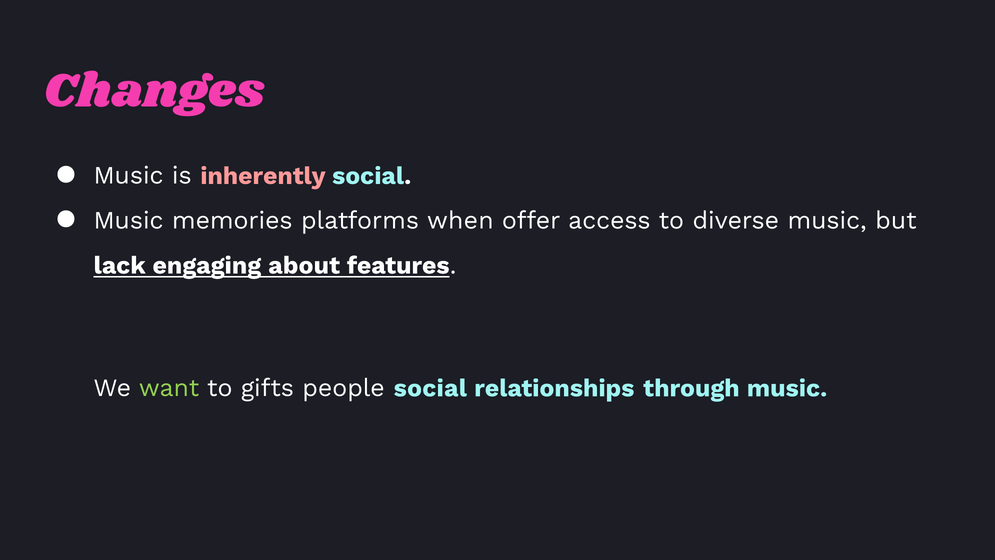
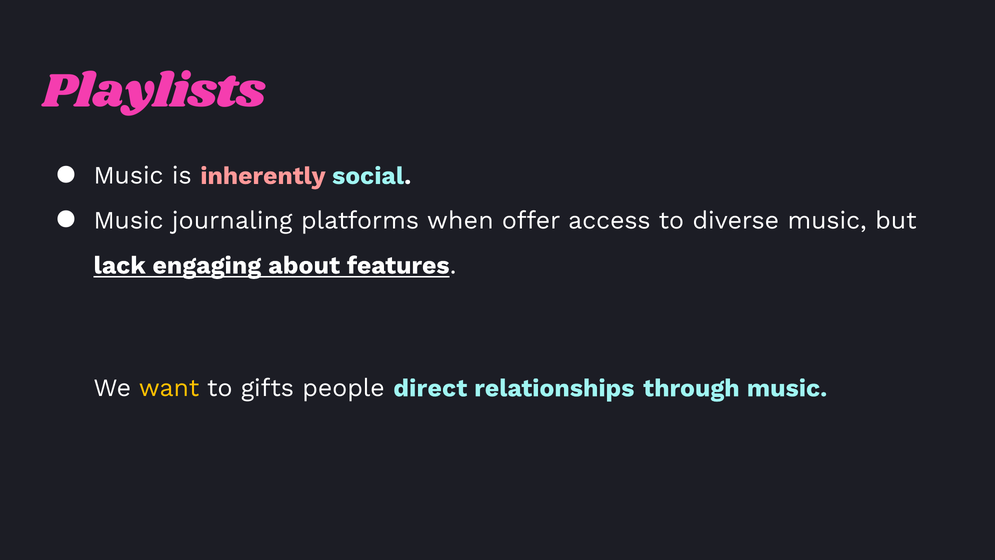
Changes: Changes -> Playlists
memories: memories -> journaling
want colour: light green -> yellow
people social: social -> direct
